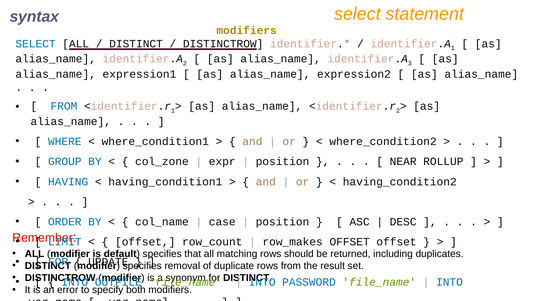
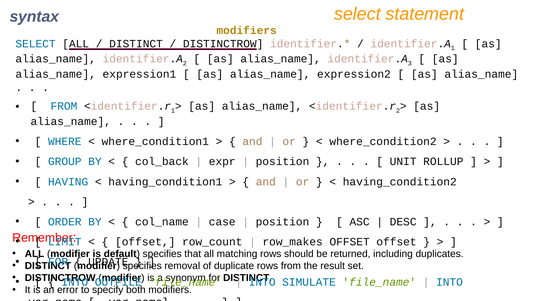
col_zone: col_zone -> col_back
NEAR: NEAR -> UNIT
PASSWORD: PASSWORD -> SIMULATE
